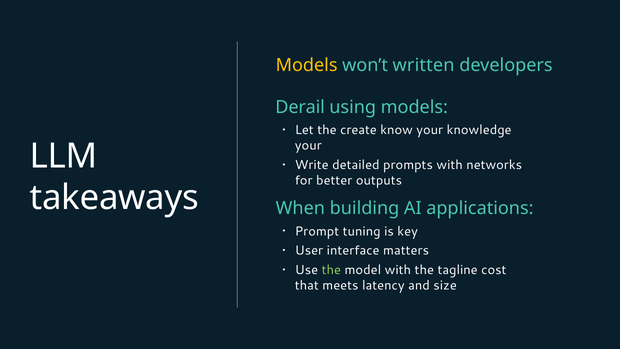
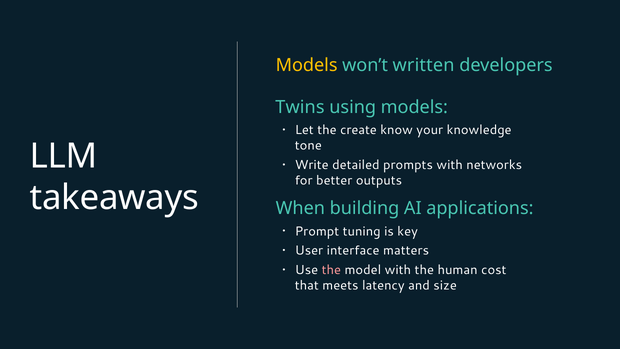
Derail: Derail -> Twins
your at (308, 146): your -> tone
the at (331, 270) colour: light green -> pink
tagline: tagline -> human
